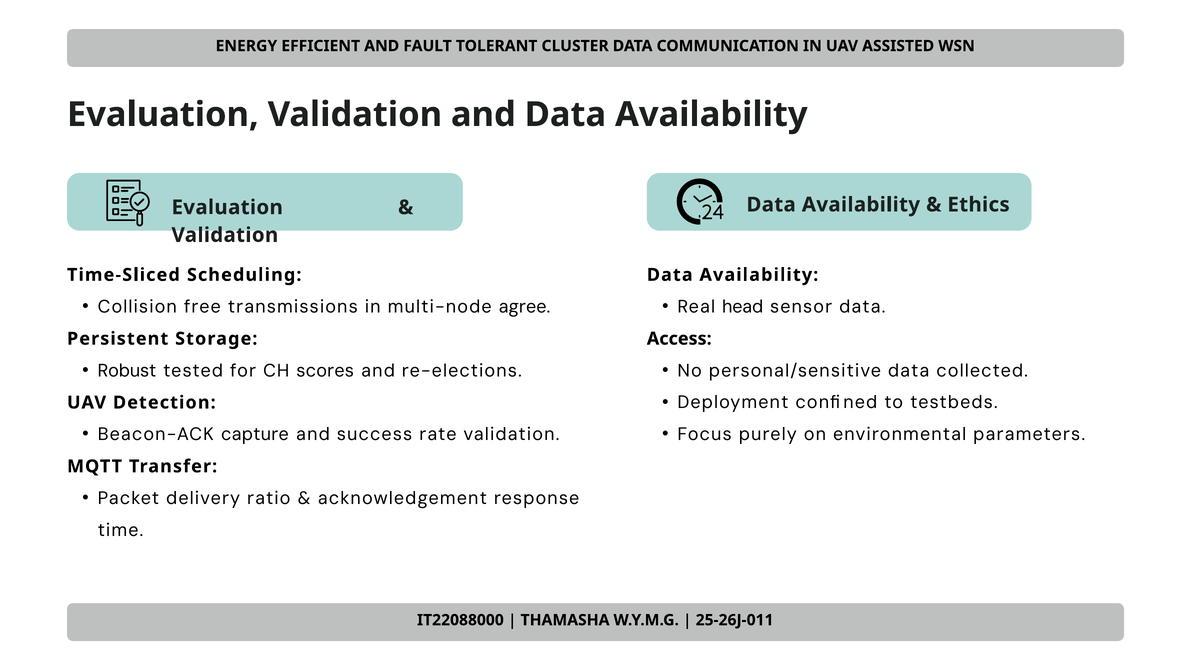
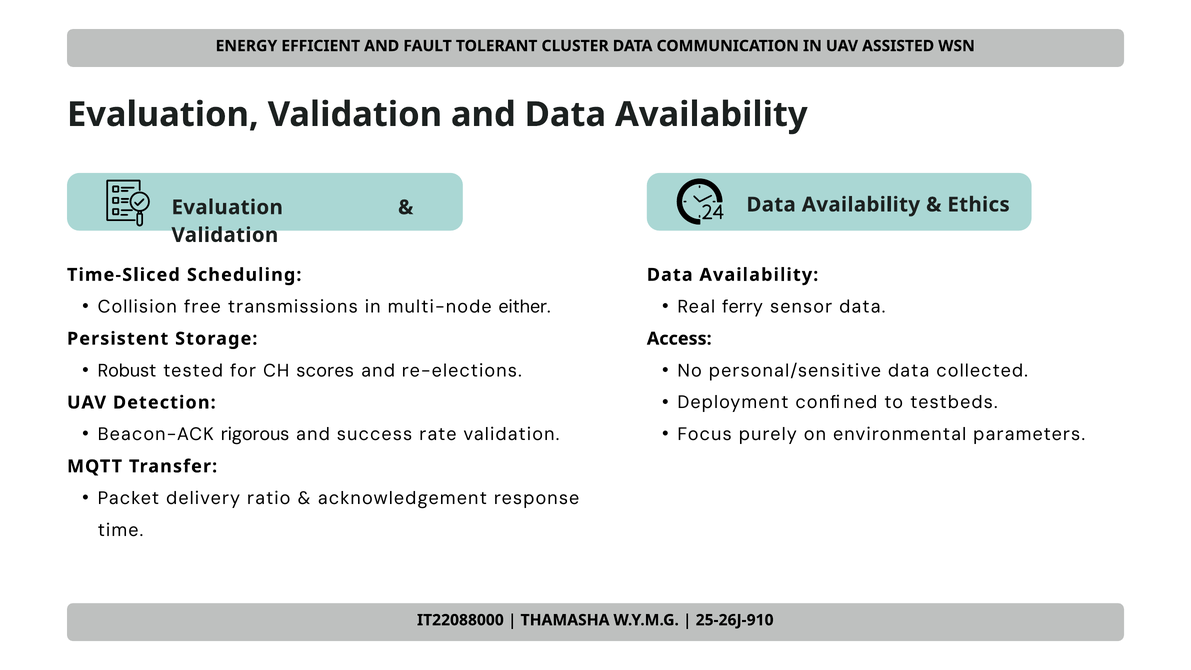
agree: agree -> either
head: head -> ferry
capture: capture -> rigorous
25-26J-011: 25-26J-011 -> 25-26J-910
